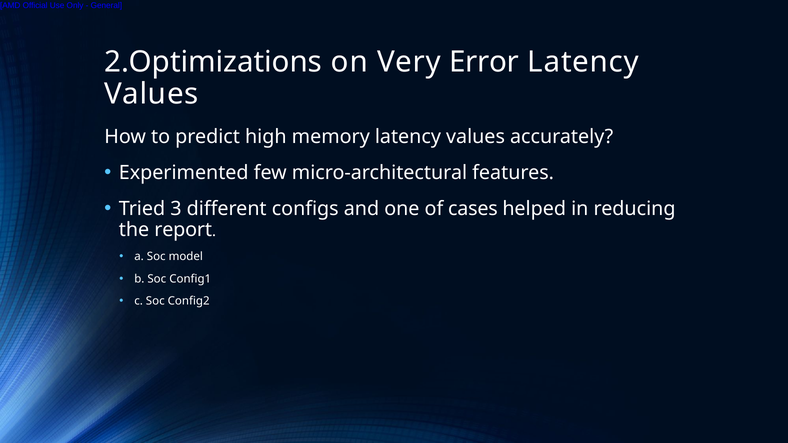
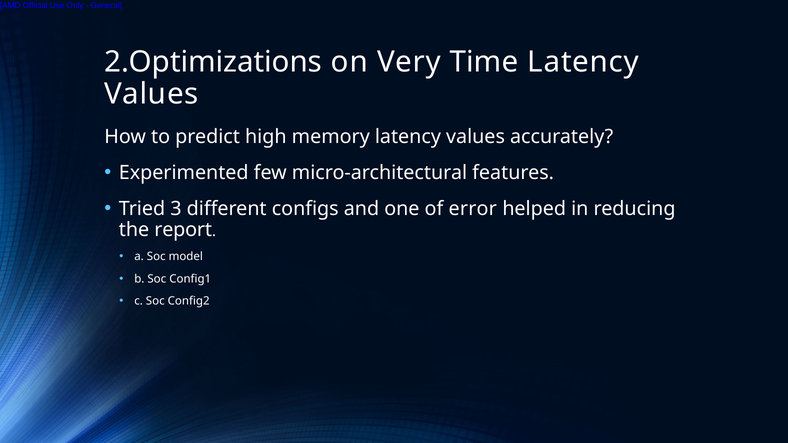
Error: Error -> Time
cases: cases -> error
